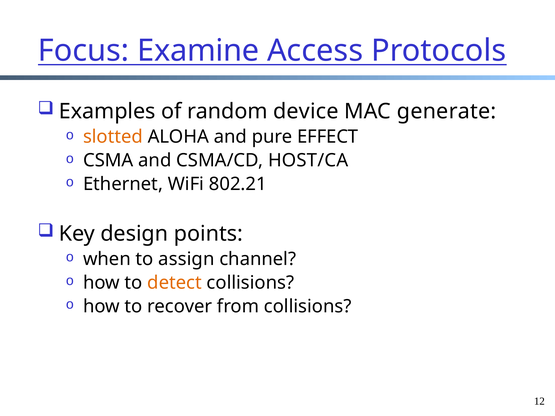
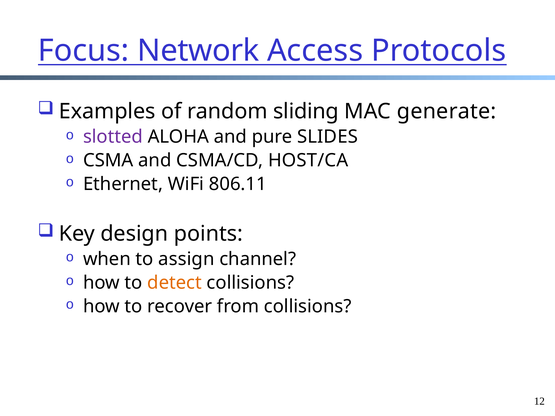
Examine: Examine -> Network
device: device -> sliding
slotted colour: orange -> purple
EFFECT: EFFECT -> SLIDES
802.21: 802.21 -> 806.11
